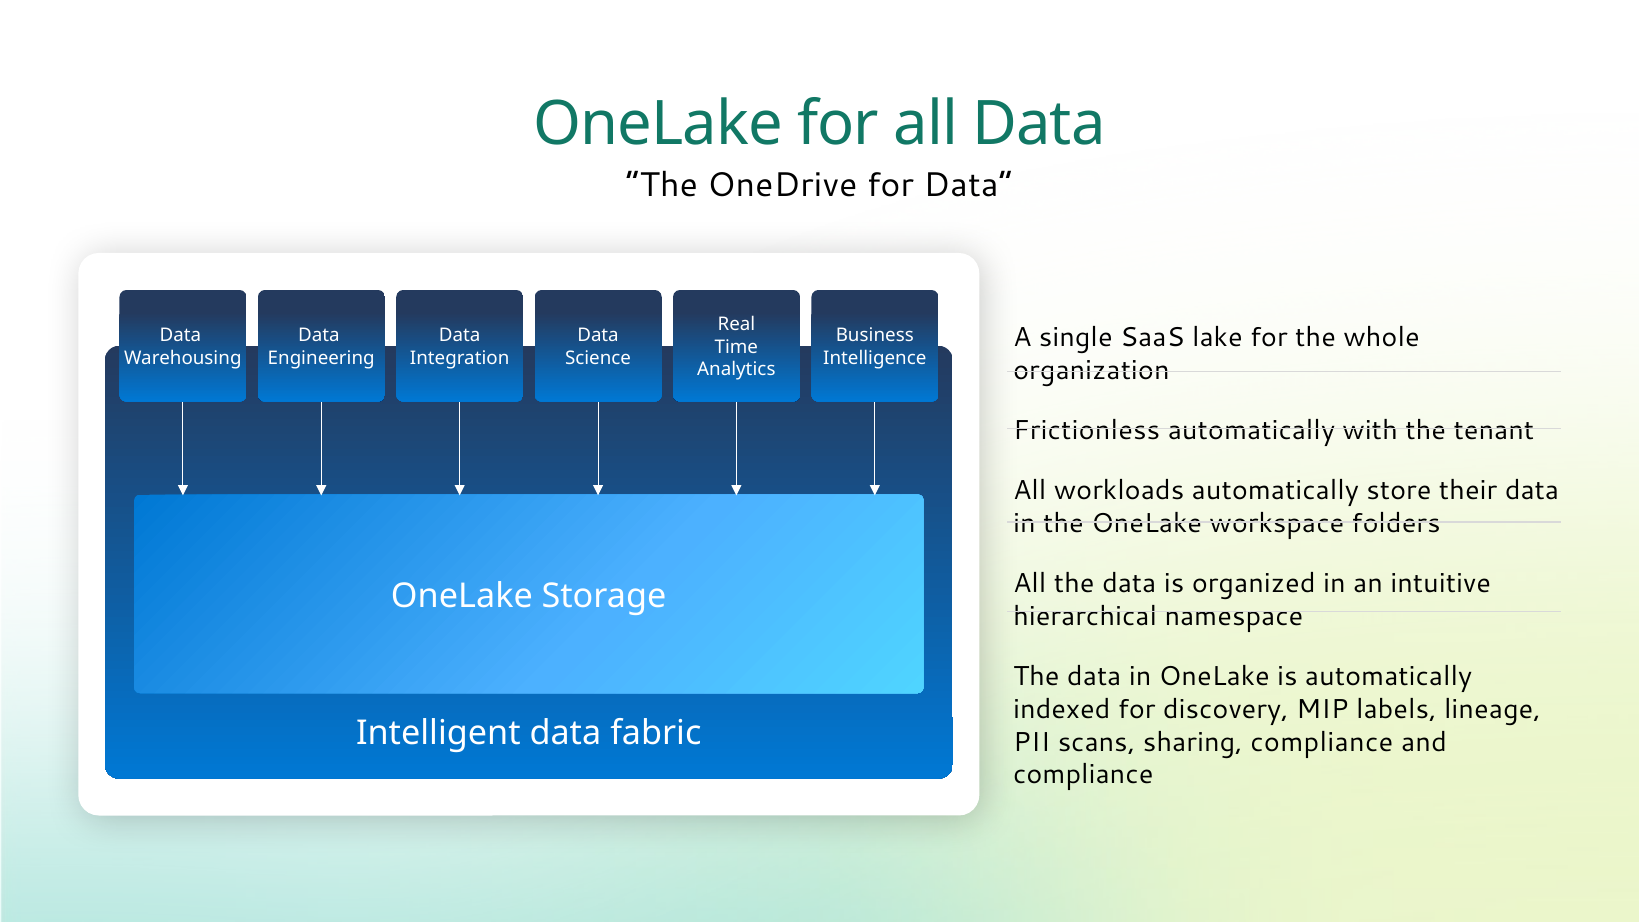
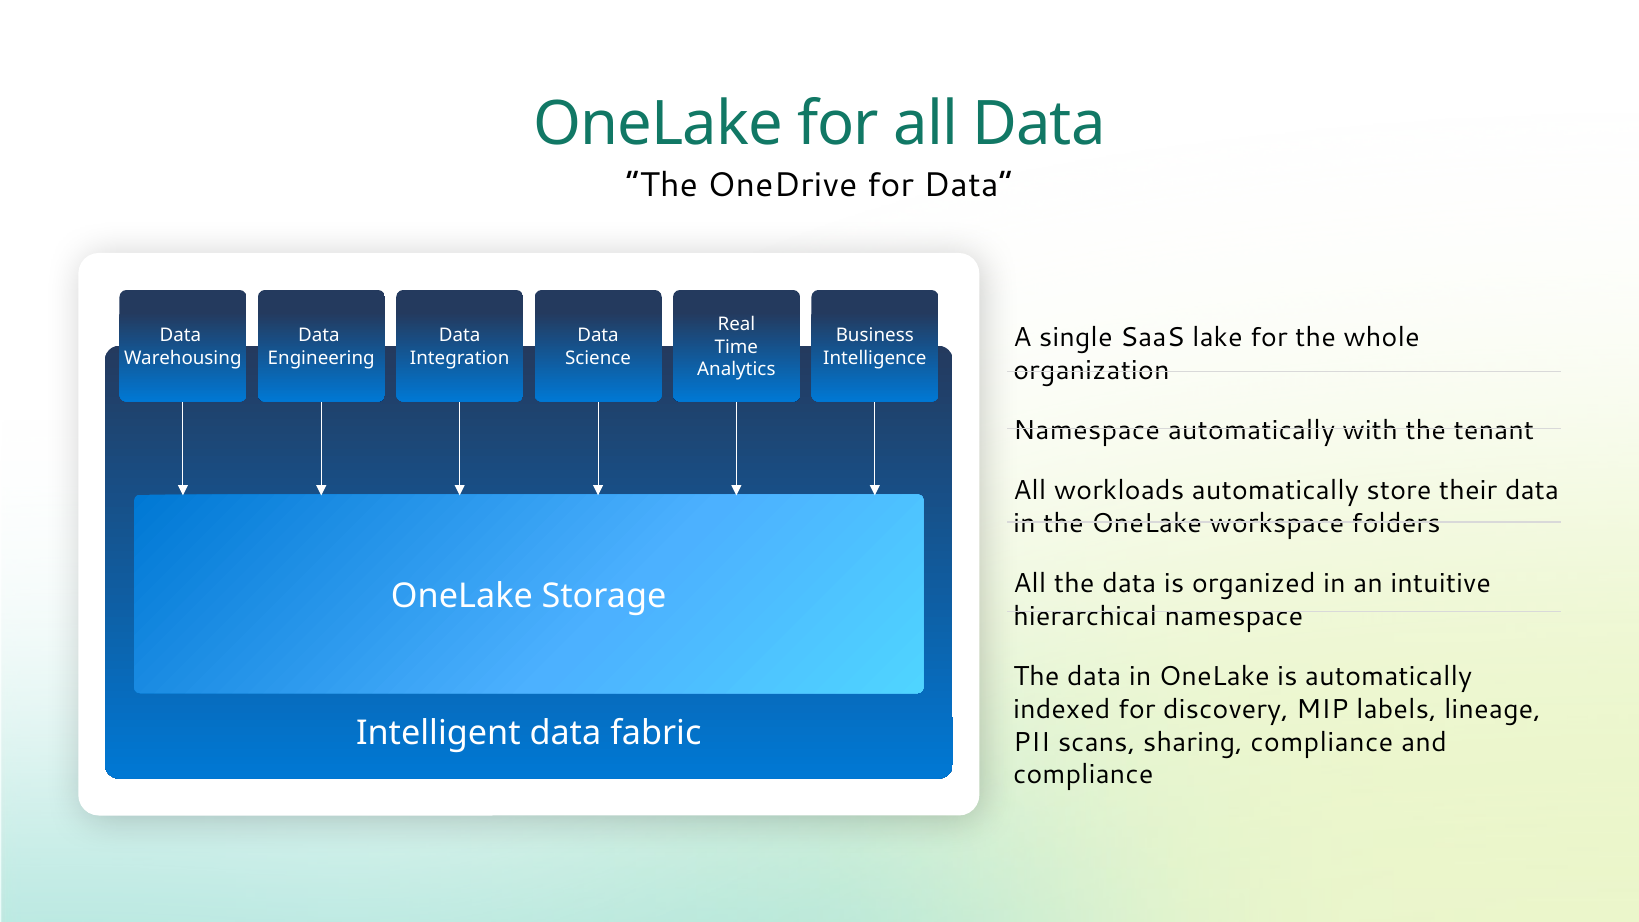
Frictionless at (1087, 431): Frictionless -> Namespace
